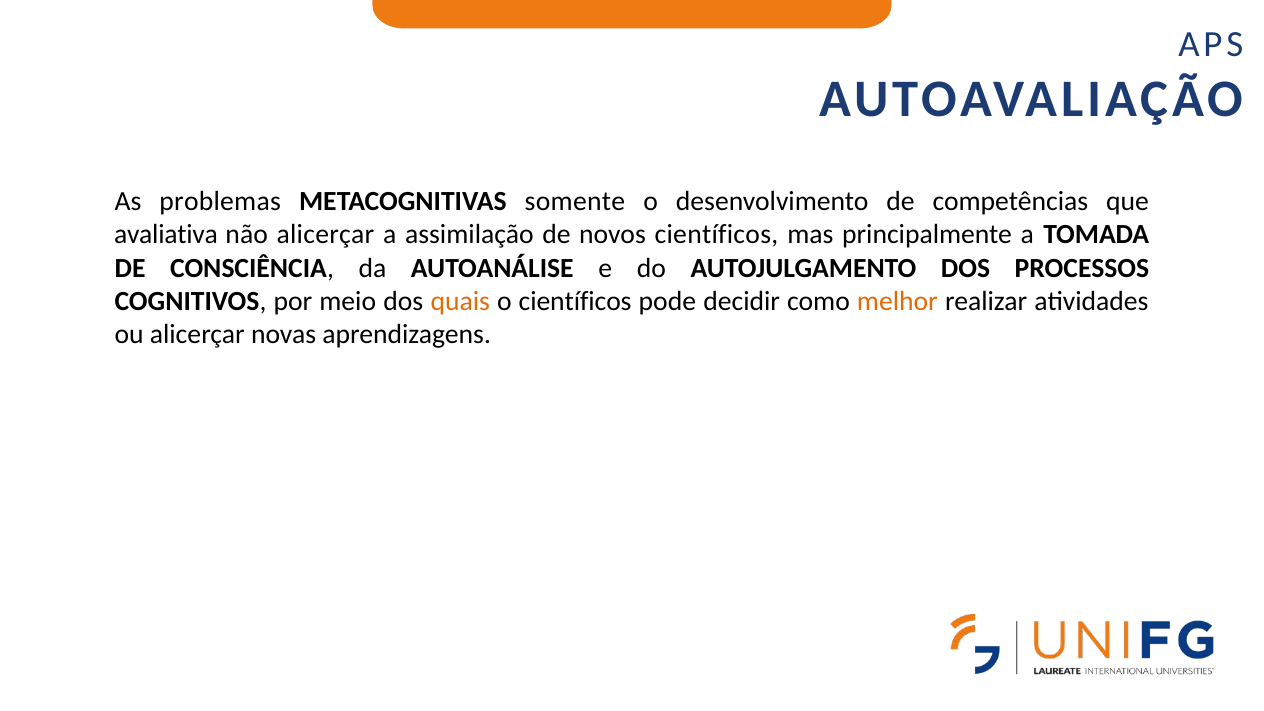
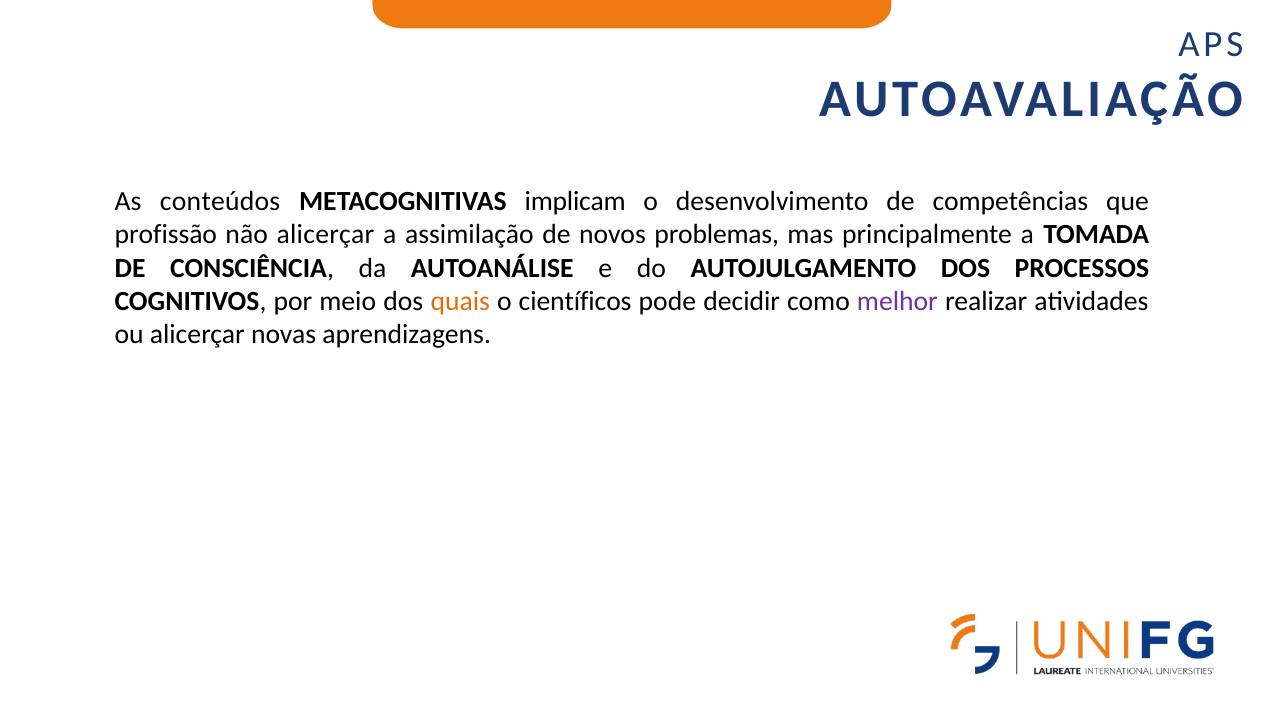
problemas: problemas -> conteúdos
somente: somente -> implicam
avaliativa: avaliativa -> profissão
novos científicos: científicos -> problemas
melhor colour: orange -> purple
